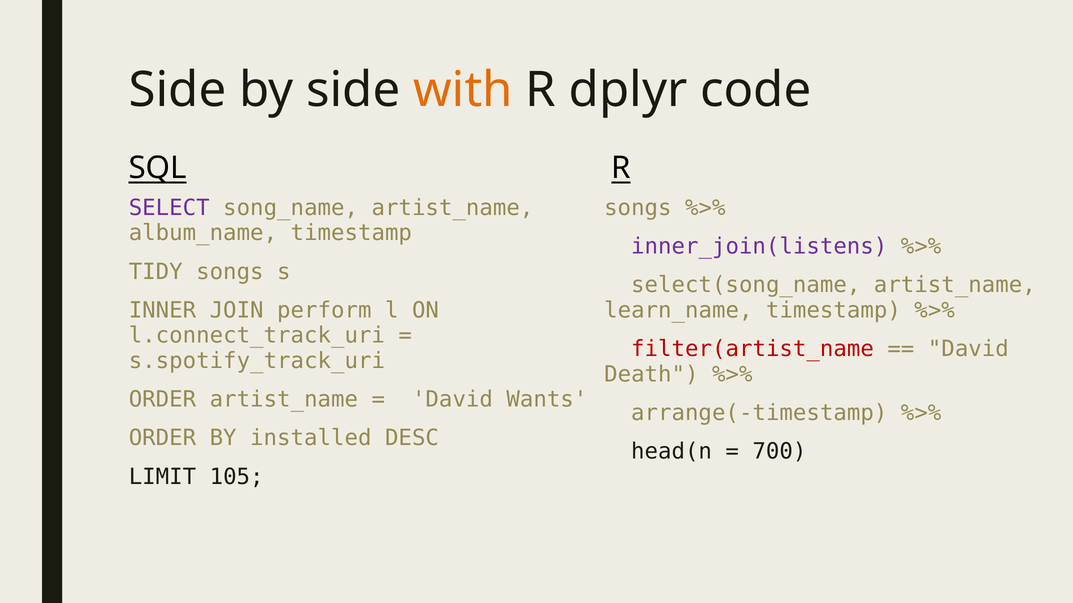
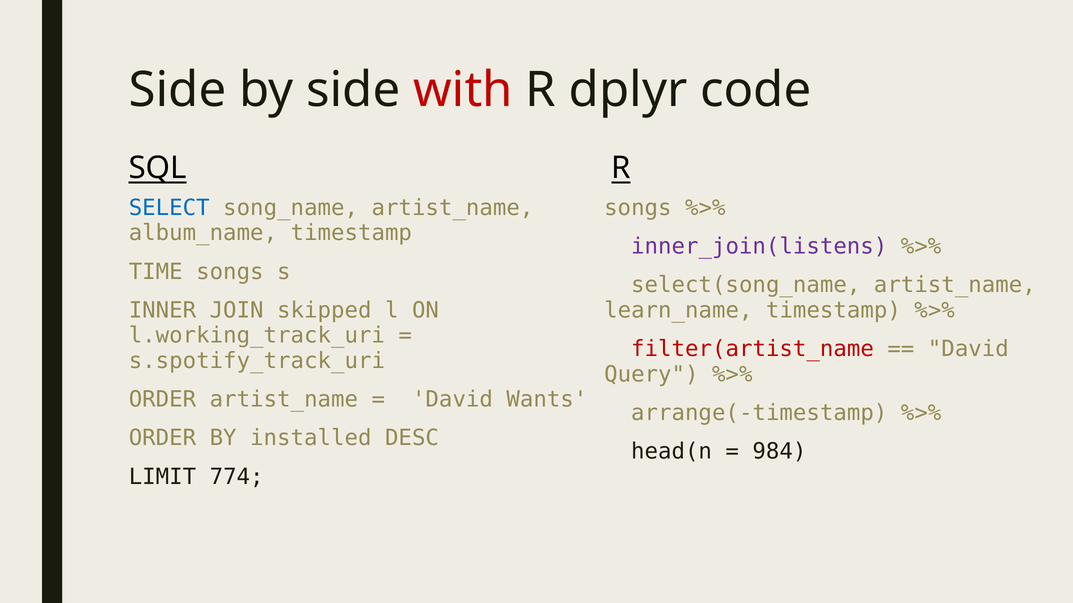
with colour: orange -> red
SELECT colour: purple -> blue
TIDY: TIDY -> TIME
perform: perform -> skipped
l.connect_track_uri: l.connect_track_uri -> l.working_track_uri
Death: Death -> Query
700: 700 -> 984
105: 105 -> 774
